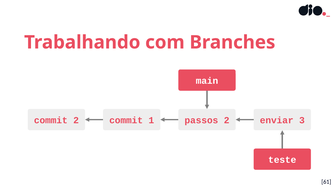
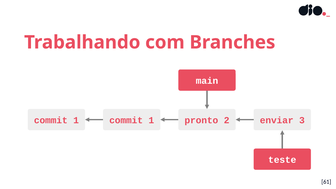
2 at (76, 120): 2 -> 1
passos: passos -> pronto
